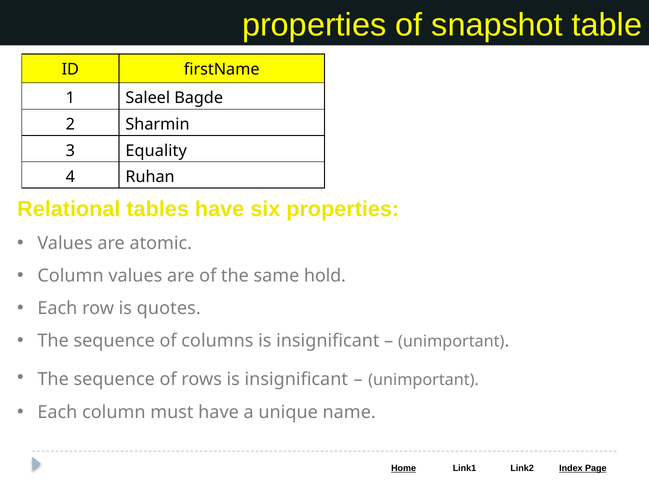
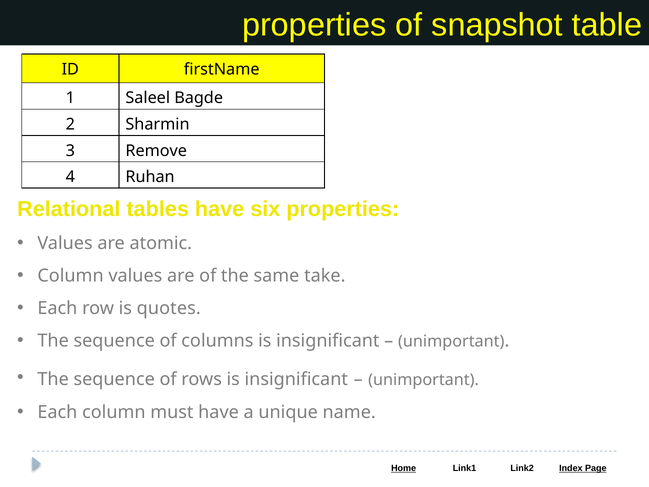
Equality: Equality -> Remove
hold: hold -> take
